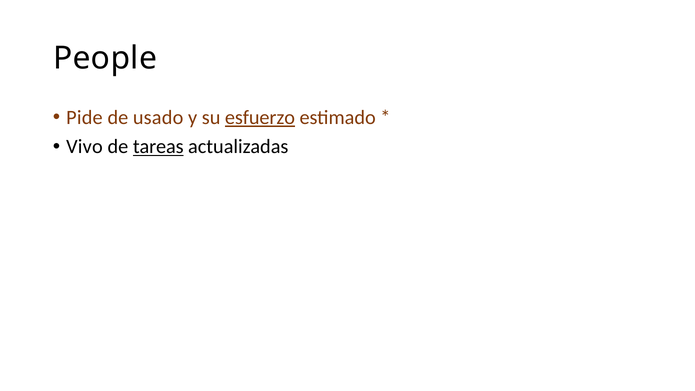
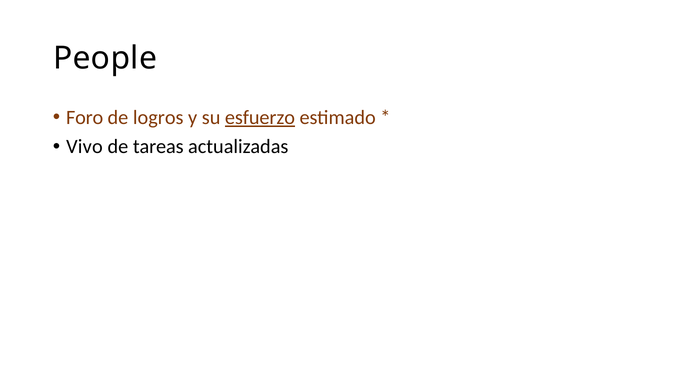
Pide: Pide -> Foro
usado: usado -> logros
tareas underline: present -> none
